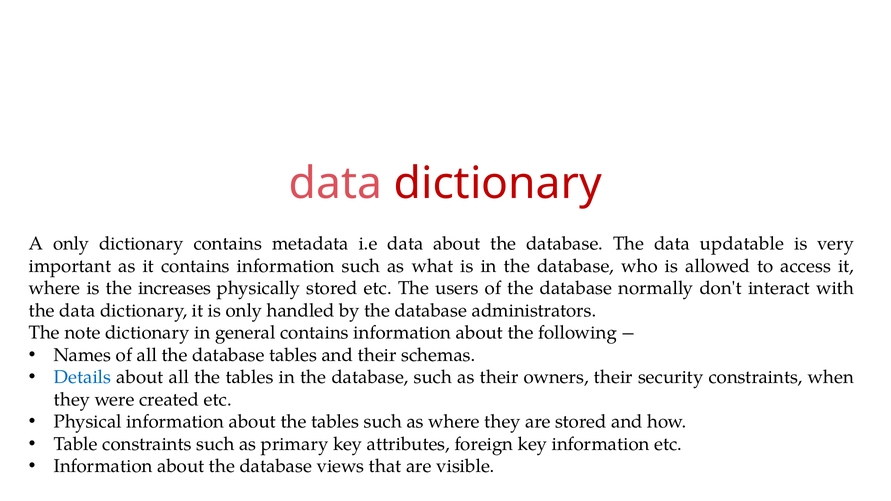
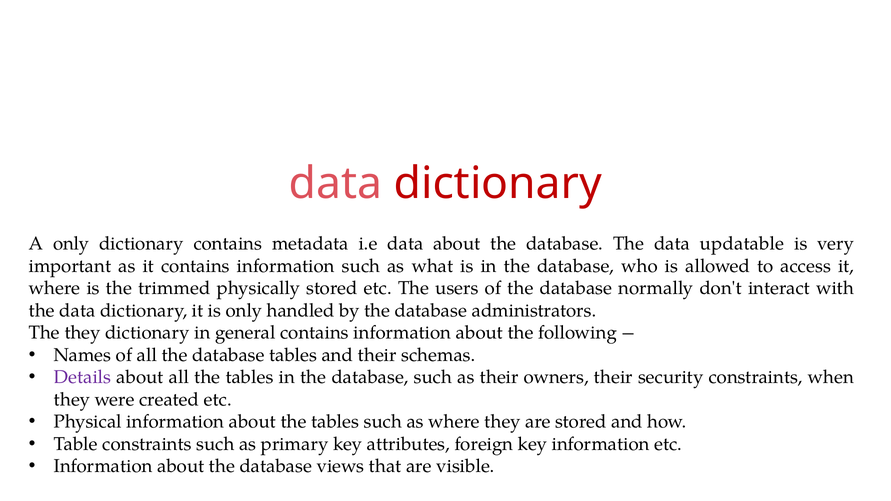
increases: increases -> trimmed
The note: note -> they
Details colour: blue -> purple
